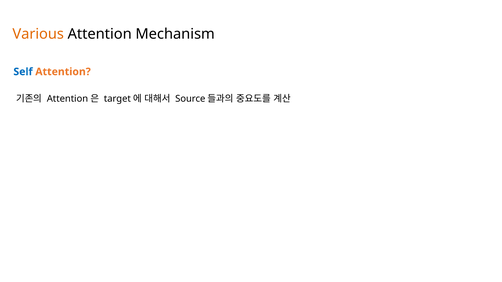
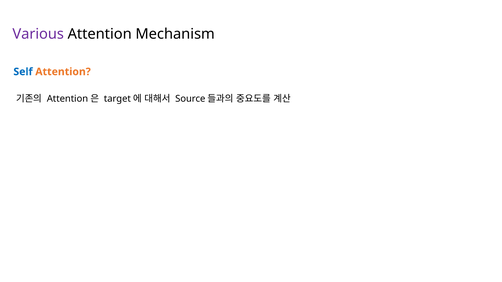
Various colour: orange -> purple
